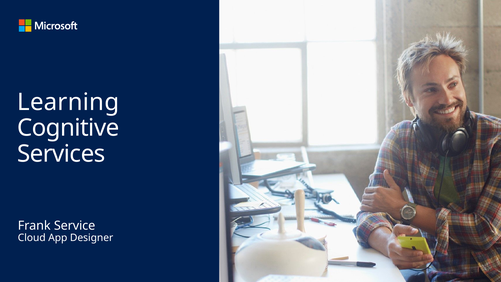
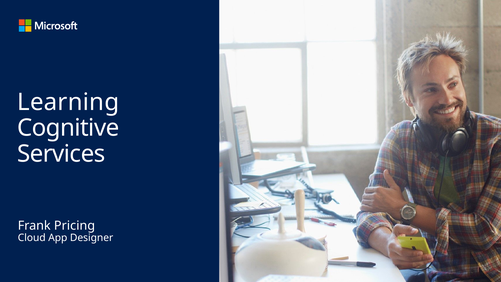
Service: Service -> Pricing
